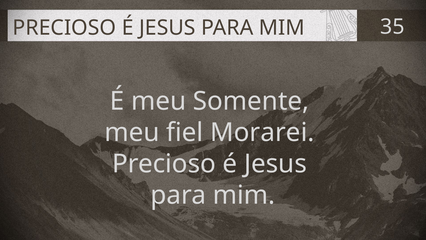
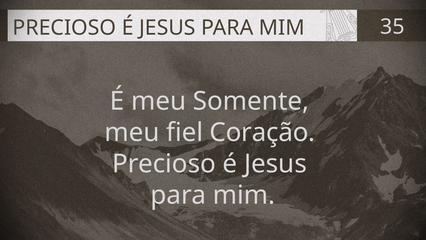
Morarei: Morarei -> Coração
